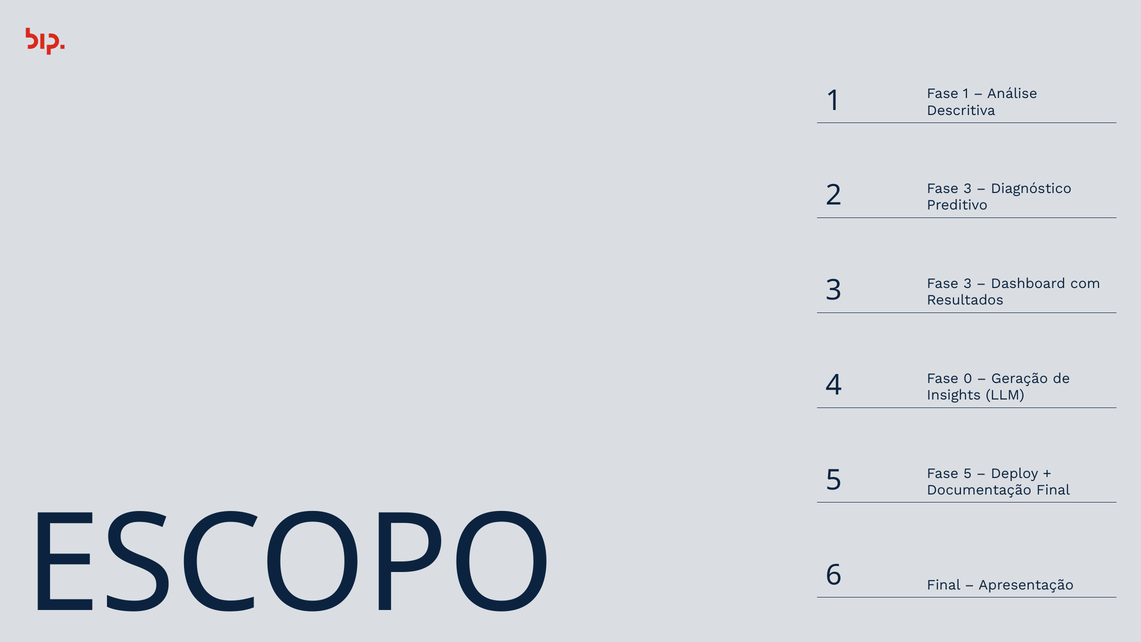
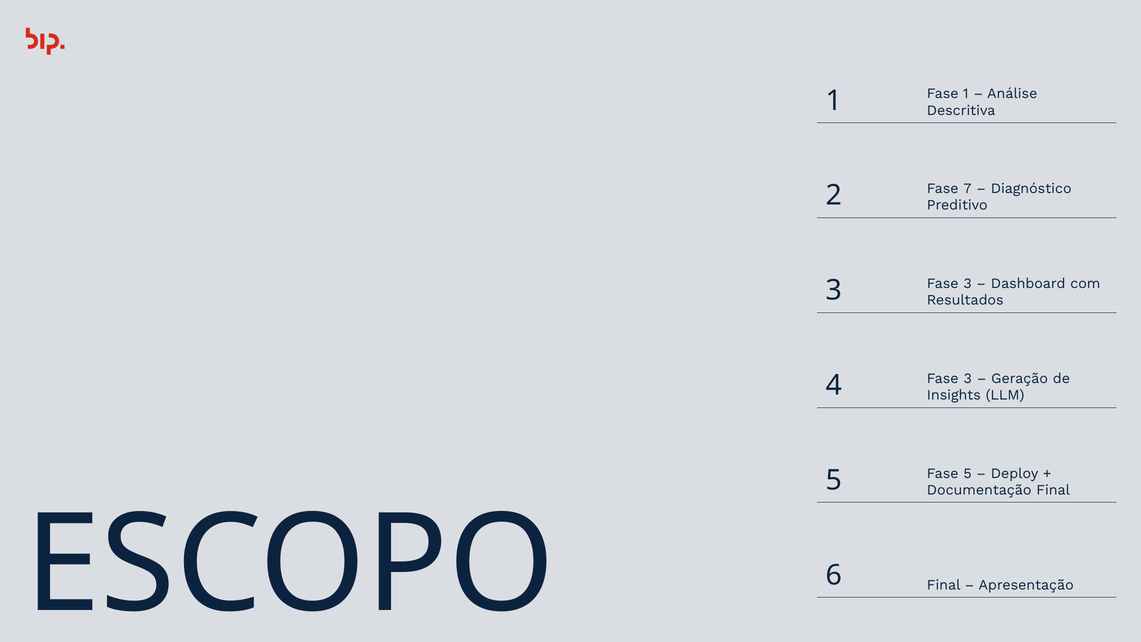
2 Fase 3: 3 -> 7
4 Fase 0: 0 -> 3
